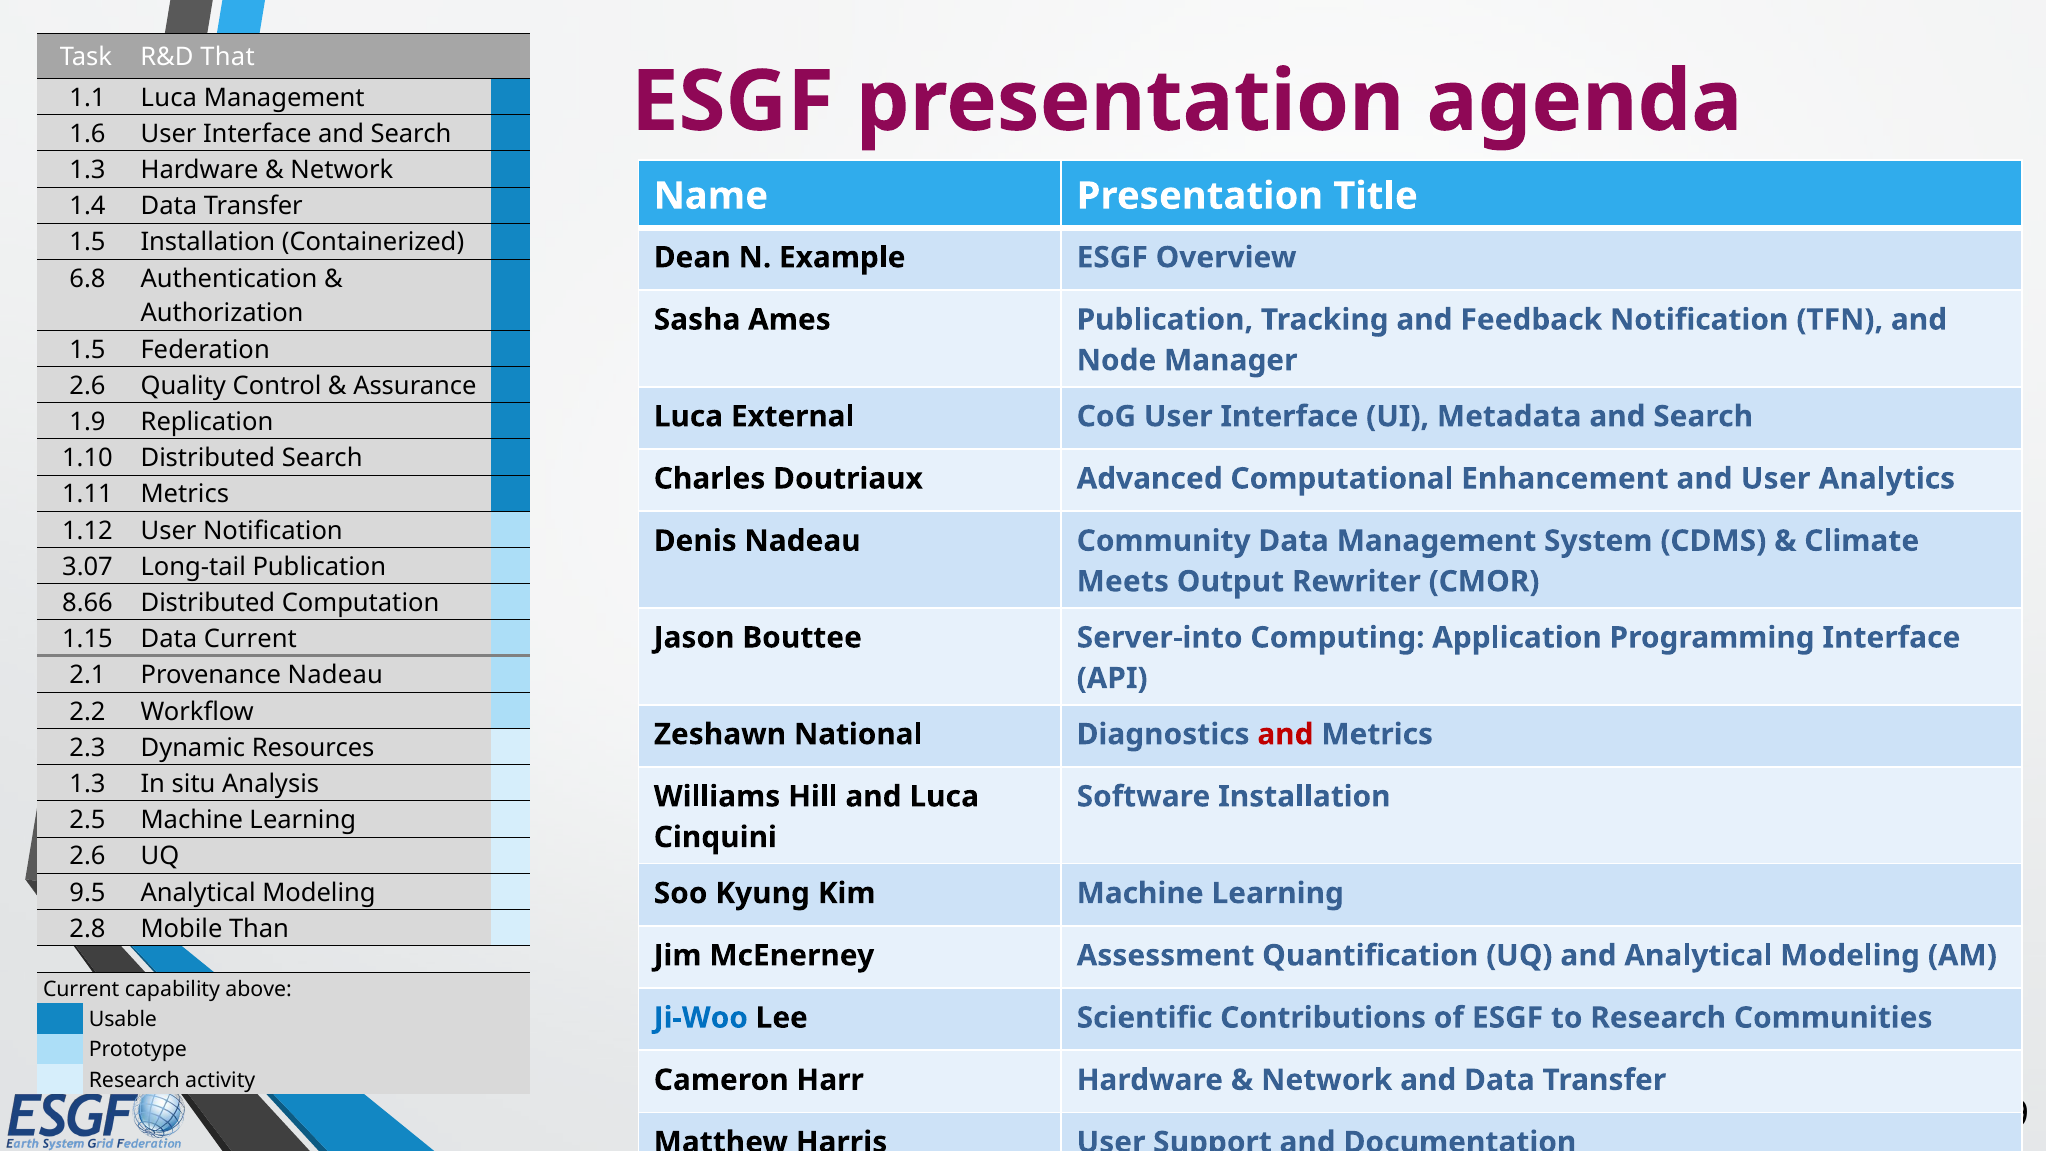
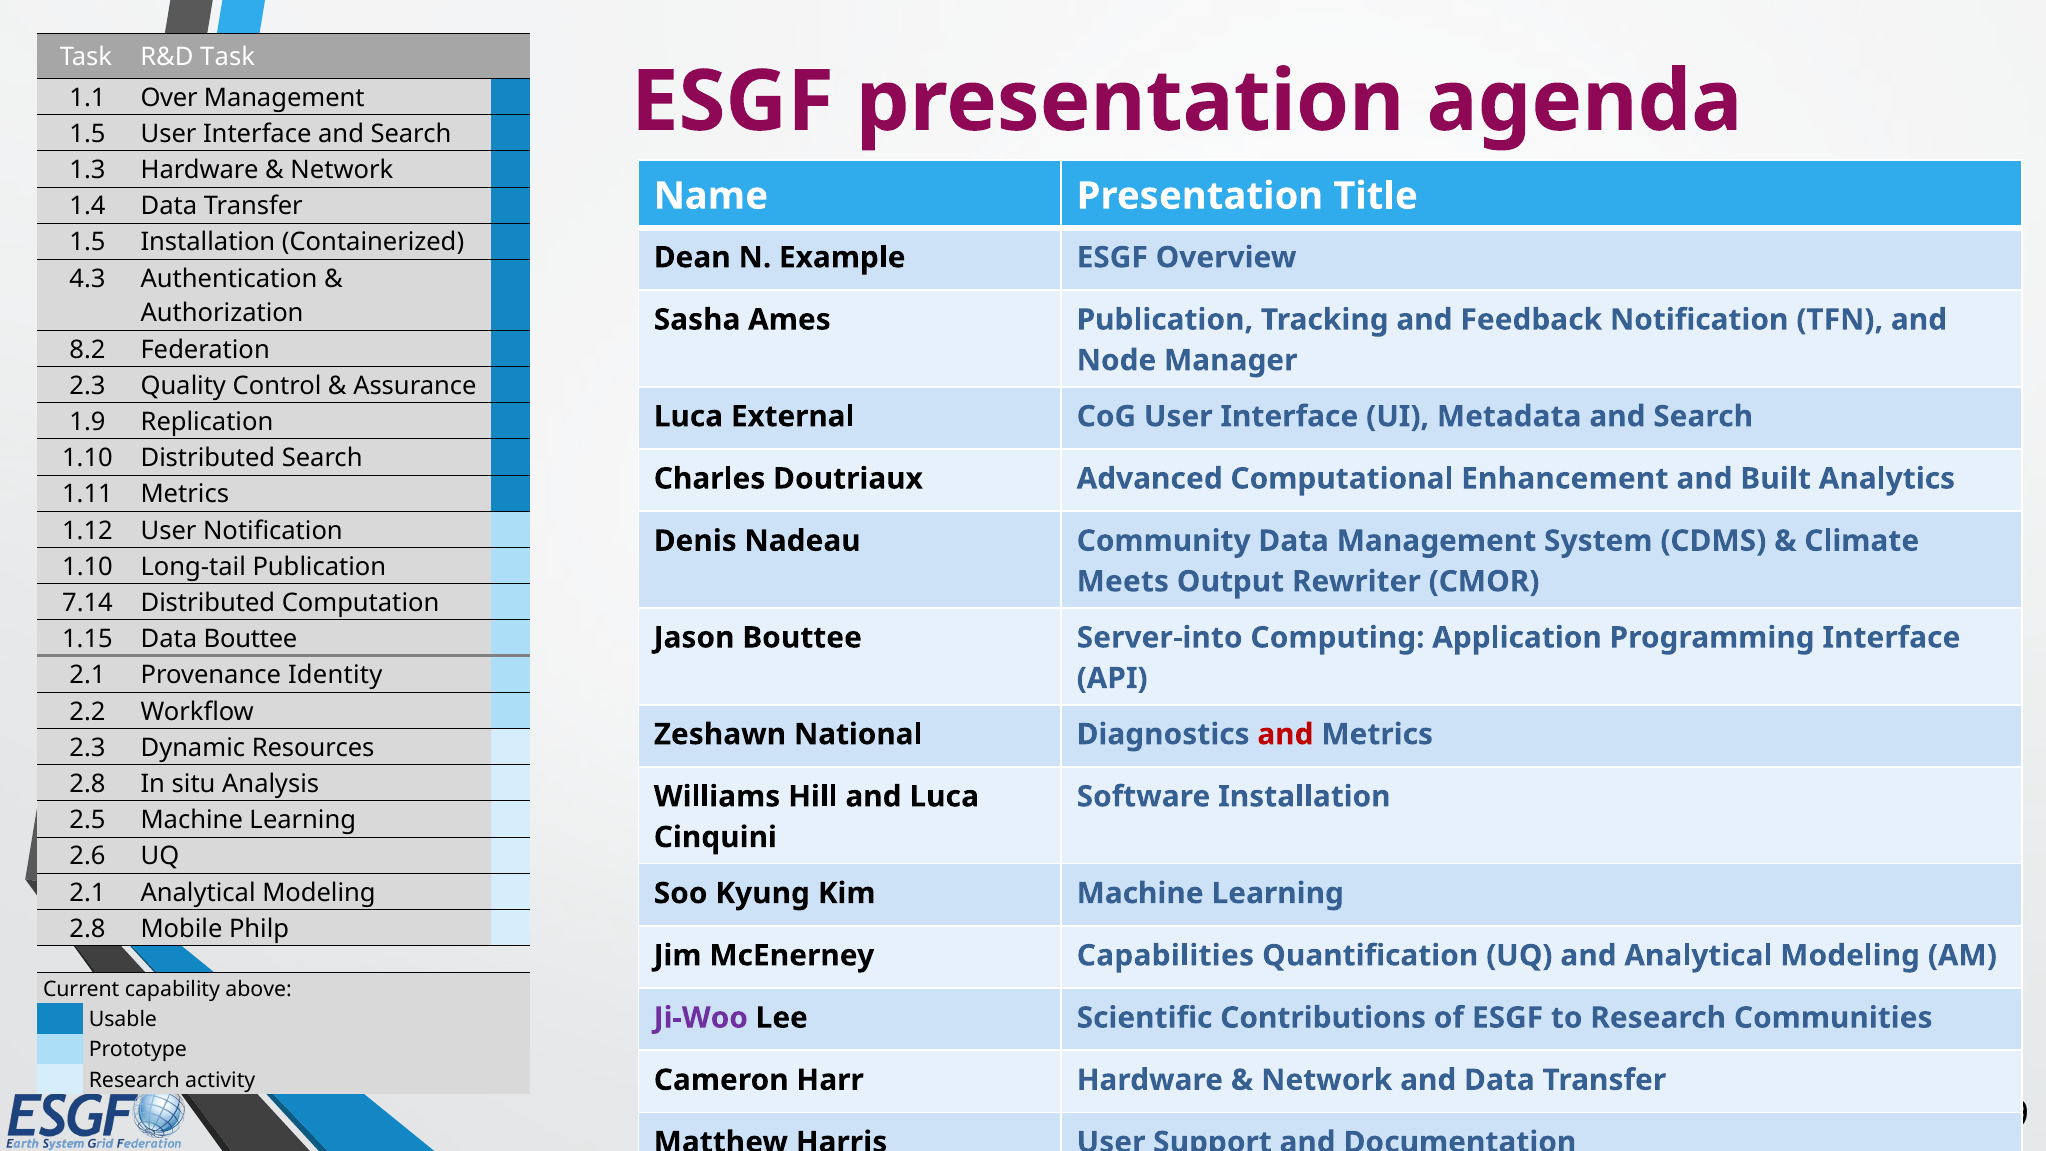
R&D That: That -> Task
1.1 Luca: Luca -> Over
1.6 at (88, 134): 1.6 -> 1.5
6.8: 6.8 -> 4.3
1.5 at (88, 350): 1.5 -> 8.2
2.6 at (88, 386): 2.6 -> 2.3
and User: User -> Built
3.07 at (87, 567): 3.07 -> 1.10
8.66: 8.66 -> 7.14
Data Current: Current -> Bouttee
Provenance Nadeau: Nadeau -> Identity
1.3 at (88, 784): 1.3 -> 2.8
9.5 at (88, 893): 9.5 -> 2.1
Than: Than -> Philp
Assessment: Assessment -> Capabilities
Ji-Woo colour: blue -> purple
